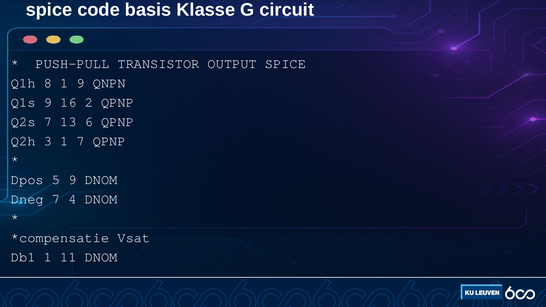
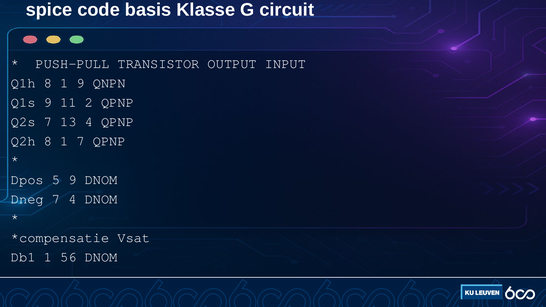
OUTPUT SPICE: SPICE -> INPUT
16: 16 -> 11
13 6: 6 -> 4
Q2h 3: 3 -> 8
11: 11 -> 56
